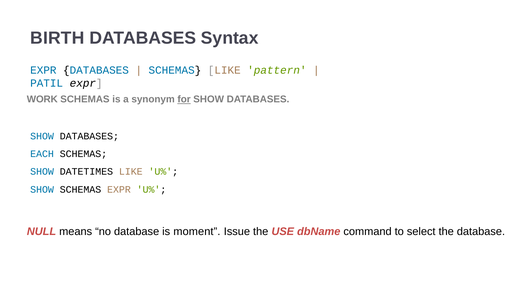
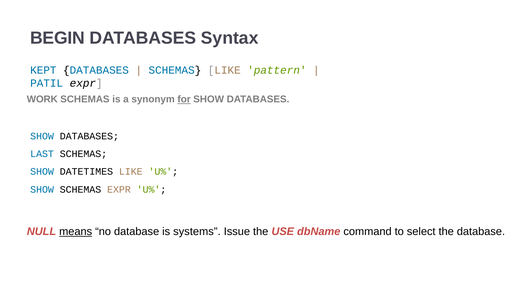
BIRTH: BIRTH -> BEGIN
EXPR at (43, 70): EXPR -> KEPT
EACH: EACH -> LAST
means underline: none -> present
moment: moment -> systems
